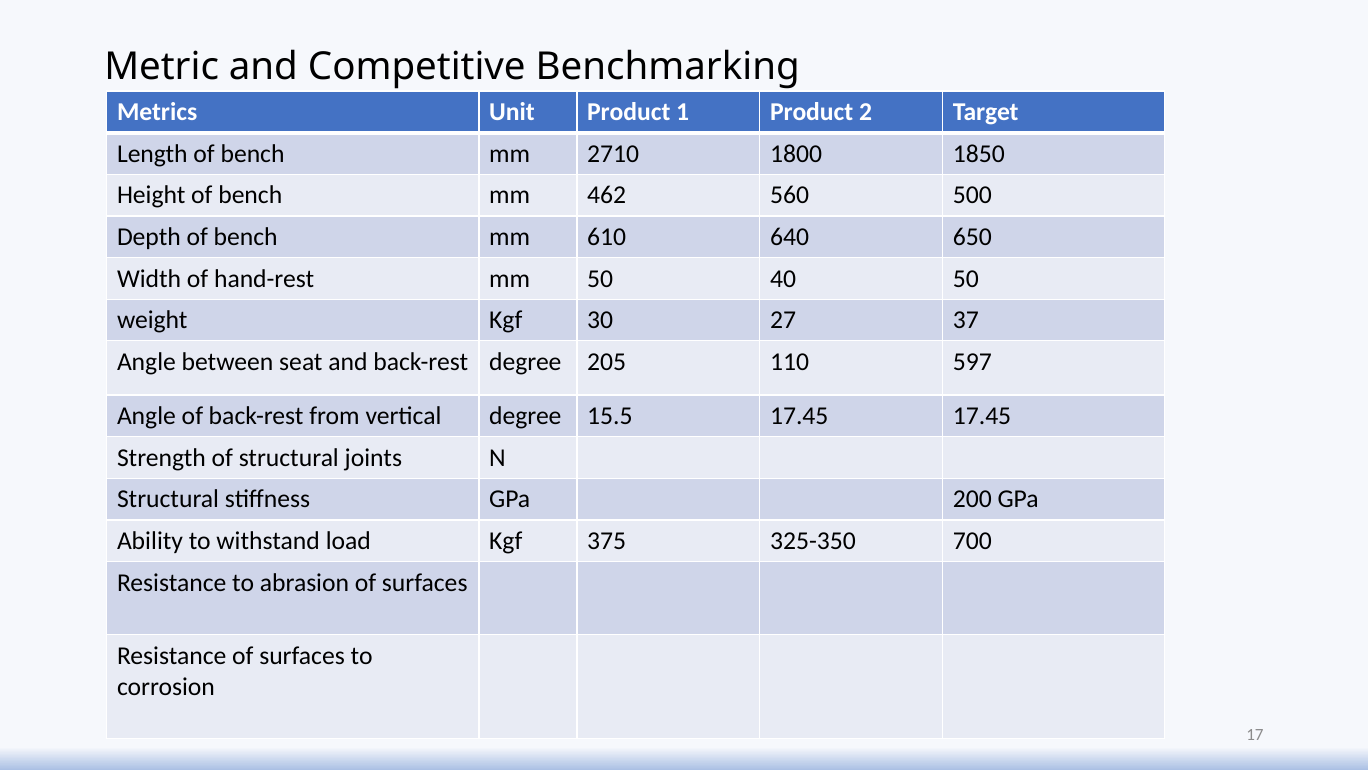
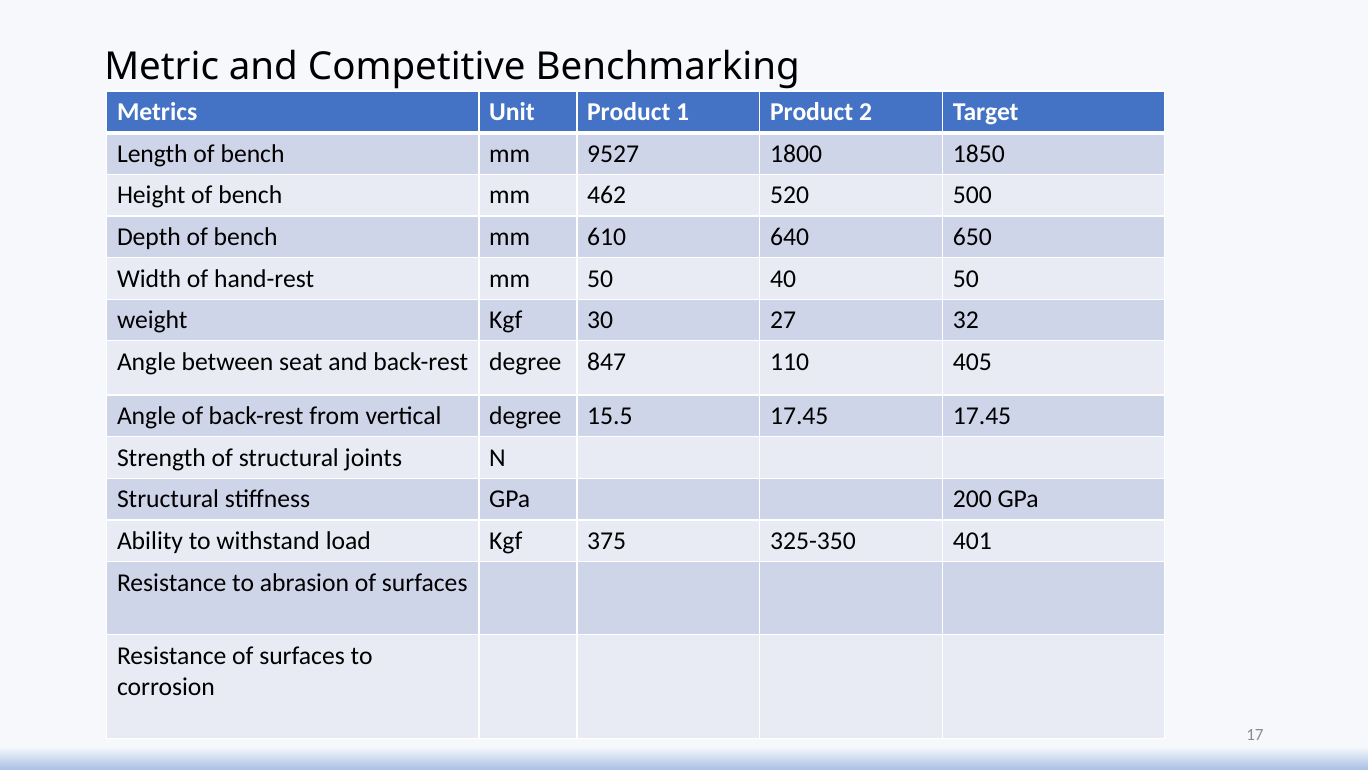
2710: 2710 -> 9527
560: 560 -> 520
37: 37 -> 32
205: 205 -> 847
597: 597 -> 405
700: 700 -> 401
